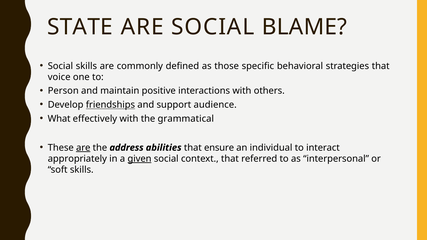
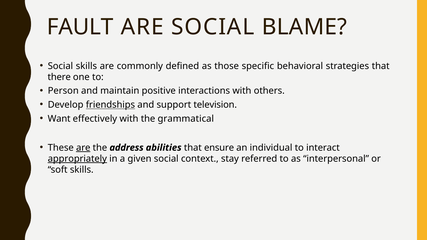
STATE: STATE -> FAULT
voice: voice -> there
audience: audience -> television
What: What -> Want
appropriately underline: none -> present
given underline: present -> none
context that: that -> stay
